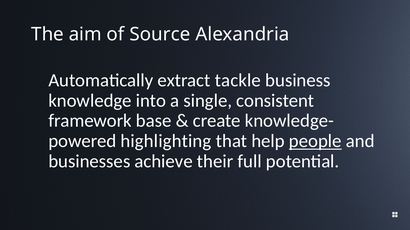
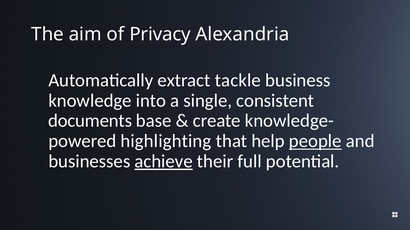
Source: Source -> Privacy
framework: framework -> documents
achieve underline: none -> present
